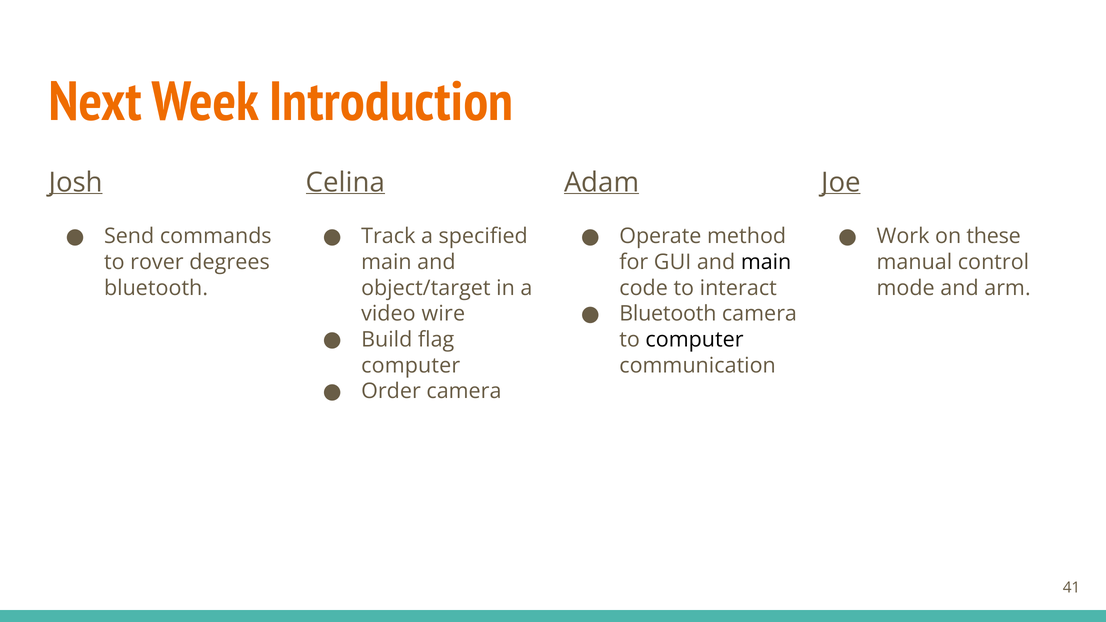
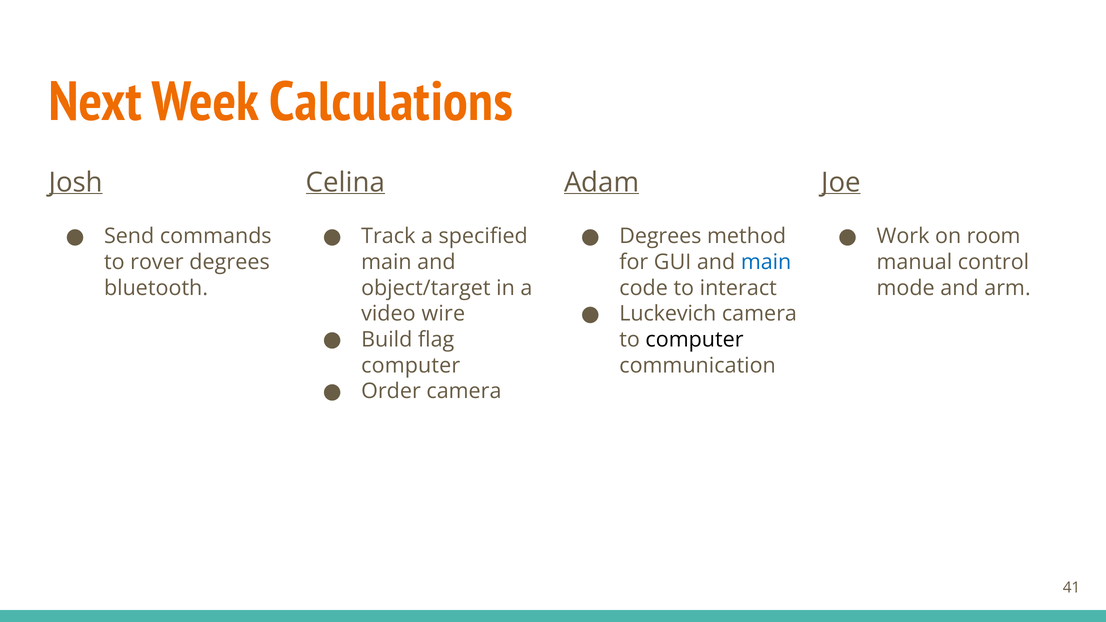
Introduction: Introduction -> Calculations
Operate at (660, 236): Operate -> Degrees
these: these -> room
main at (766, 262) colour: black -> blue
Bluetooth at (668, 314): Bluetooth -> Luckevich
